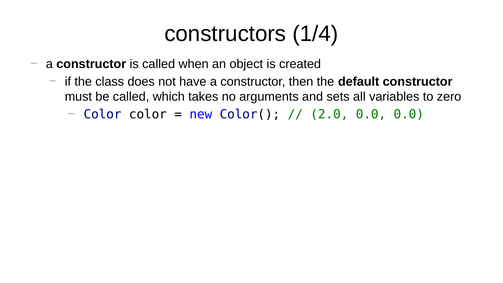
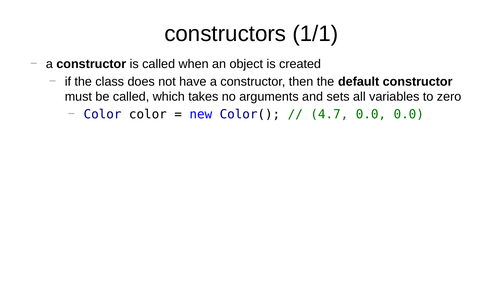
1/4: 1/4 -> 1/1
2.0: 2.0 -> 4.7
